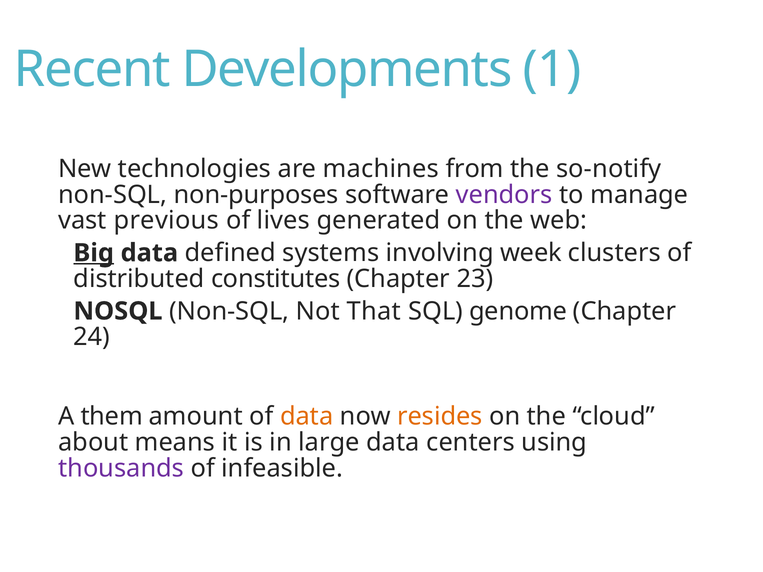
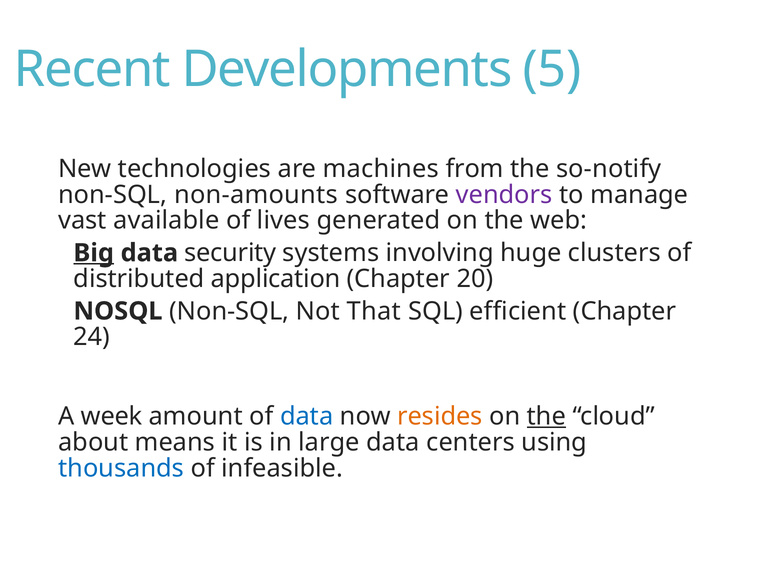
1: 1 -> 5
non-purposes: non-purposes -> non-amounts
previous: previous -> available
defined: defined -> security
week: week -> huge
constitutes: constitutes -> application
23: 23 -> 20
genome: genome -> efficient
them: them -> week
data at (307, 417) colour: orange -> blue
the at (546, 417) underline: none -> present
thousands colour: purple -> blue
